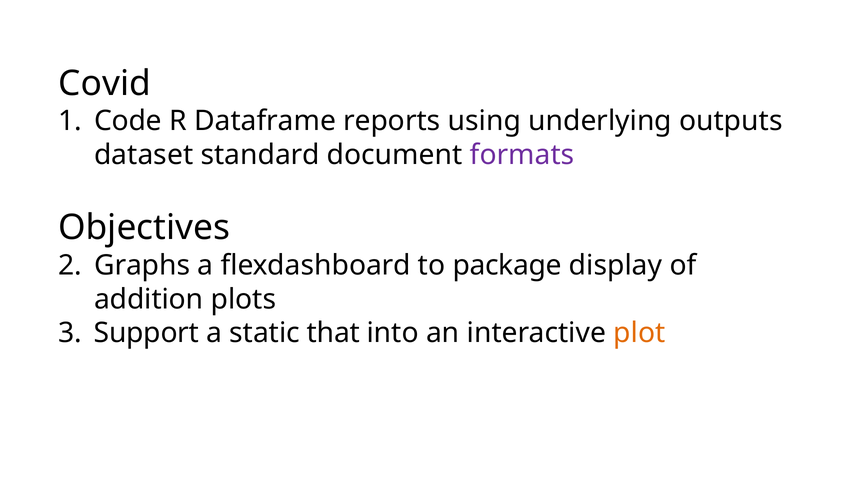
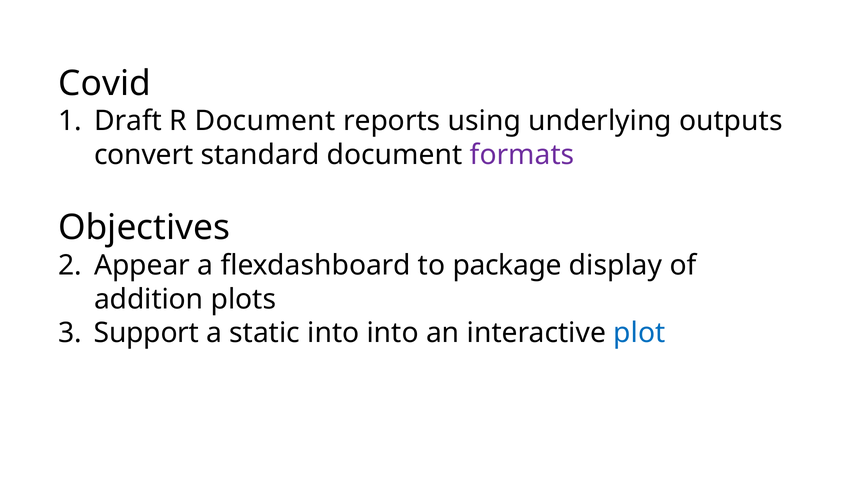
Code: Code -> Draft
R Dataframe: Dataframe -> Document
dataset: dataset -> convert
Graphs: Graphs -> Appear
static that: that -> into
plot colour: orange -> blue
